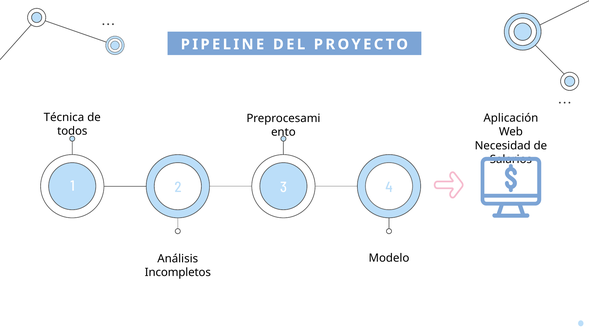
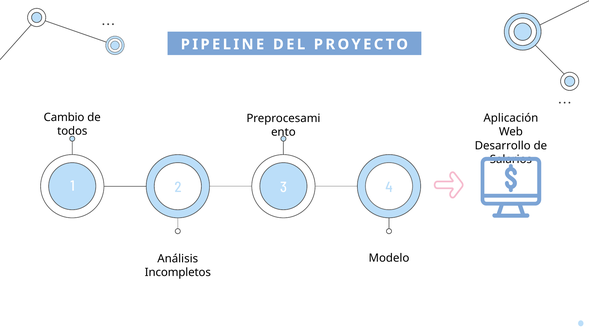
Técnica: Técnica -> Cambio
Necesidad: Necesidad -> Desarrollo
